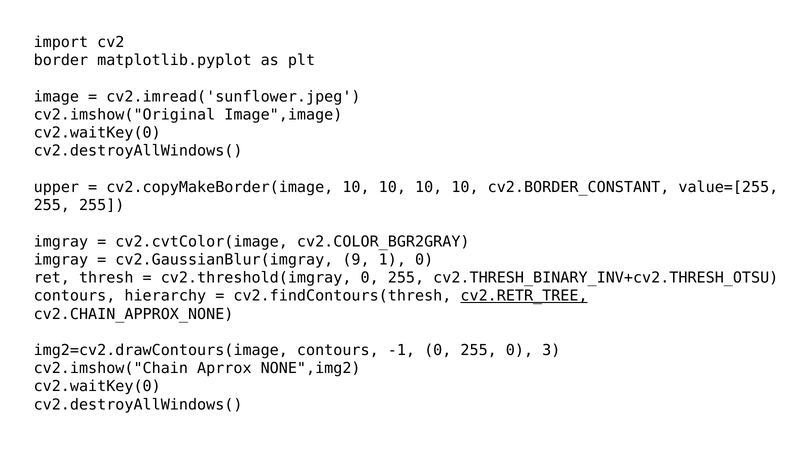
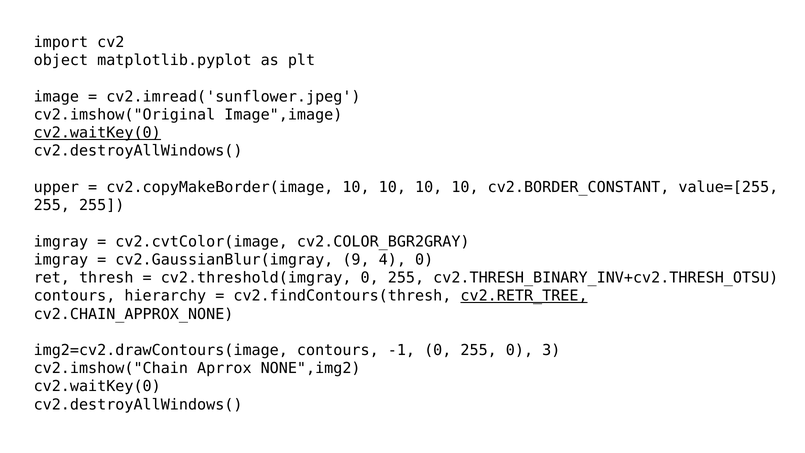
border: border -> object
cv2.waitKey(0 at (97, 133) underline: none -> present
1: 1 -> 4
